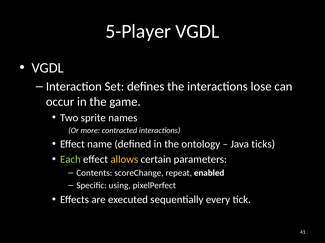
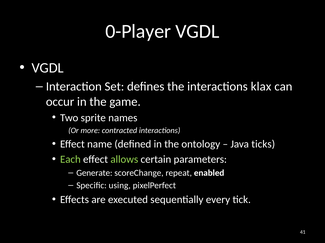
5-Player: 5-Player -> 0-Player
lose: lose -> klax
allows colour: yellow -> light green
Contents: Contents -> Generate
